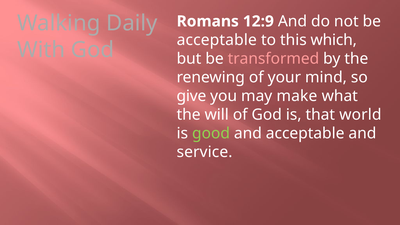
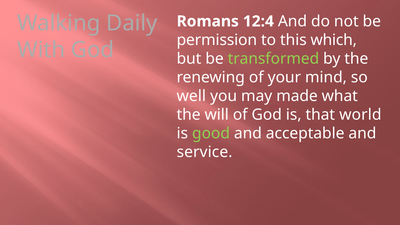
12:9: 12:9 -> 12:4
acceptable at (217, 40): acceptable -> permission
transformed colour: pink -> light green
give: give -> well
make: make -> made
